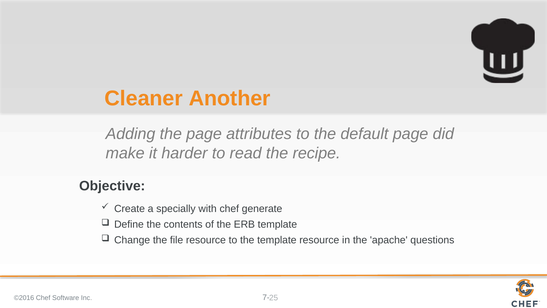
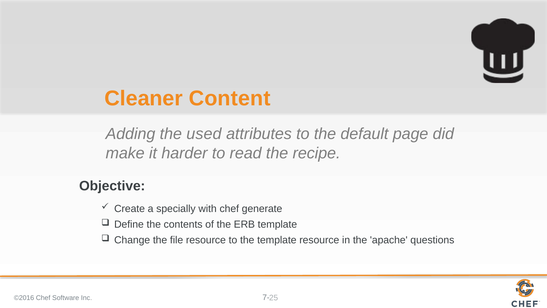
Another: Another -> Content
the page: page -> used
